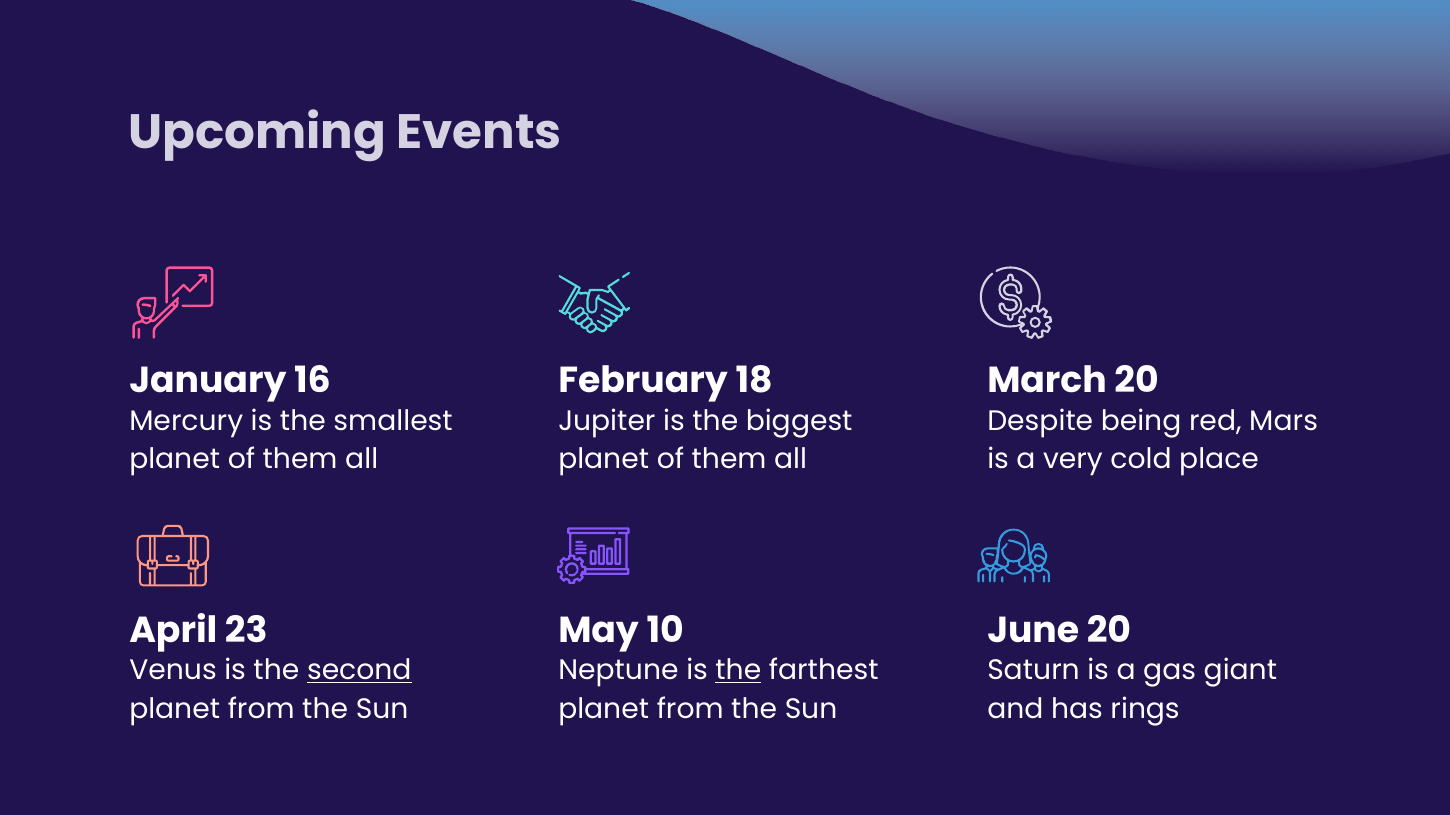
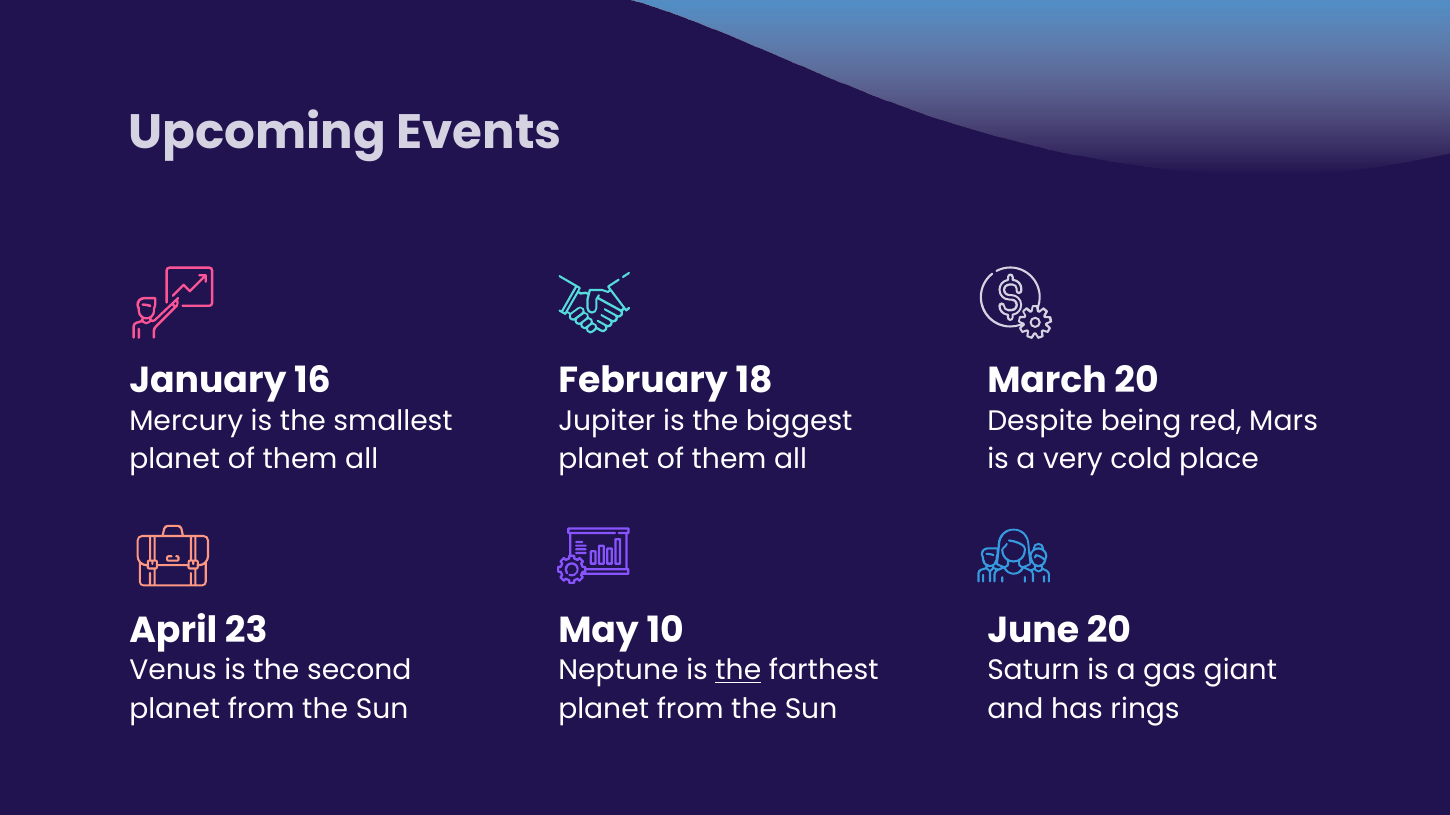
second underline: present -> none
